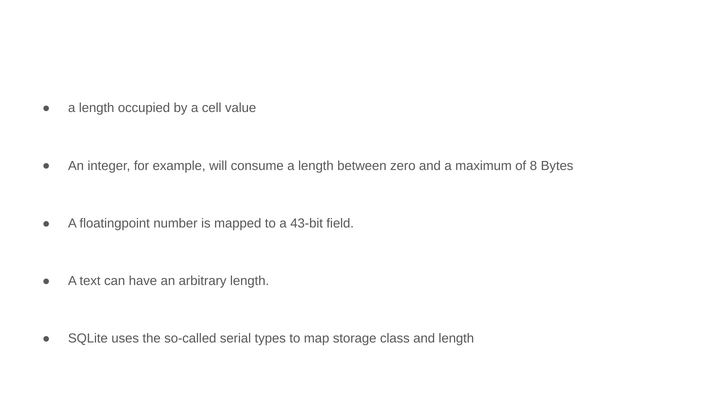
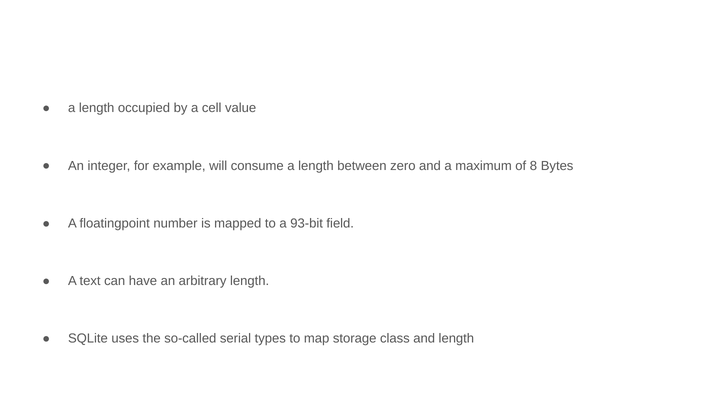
43-bit: 43-bit -> 93-bit
